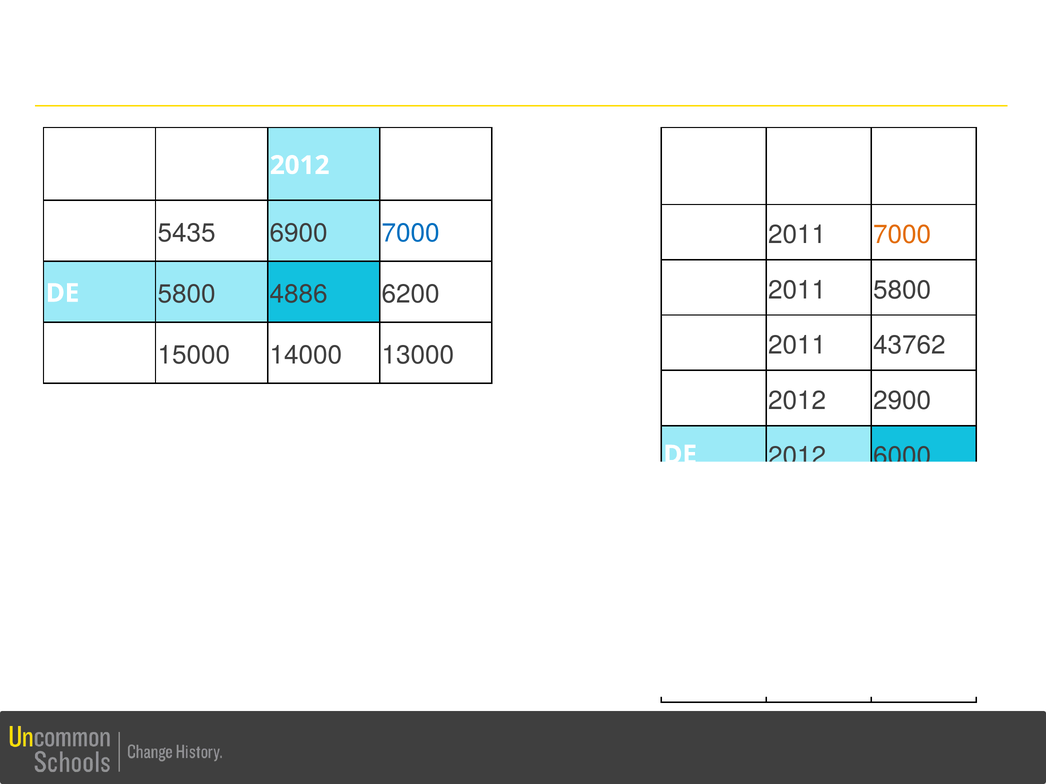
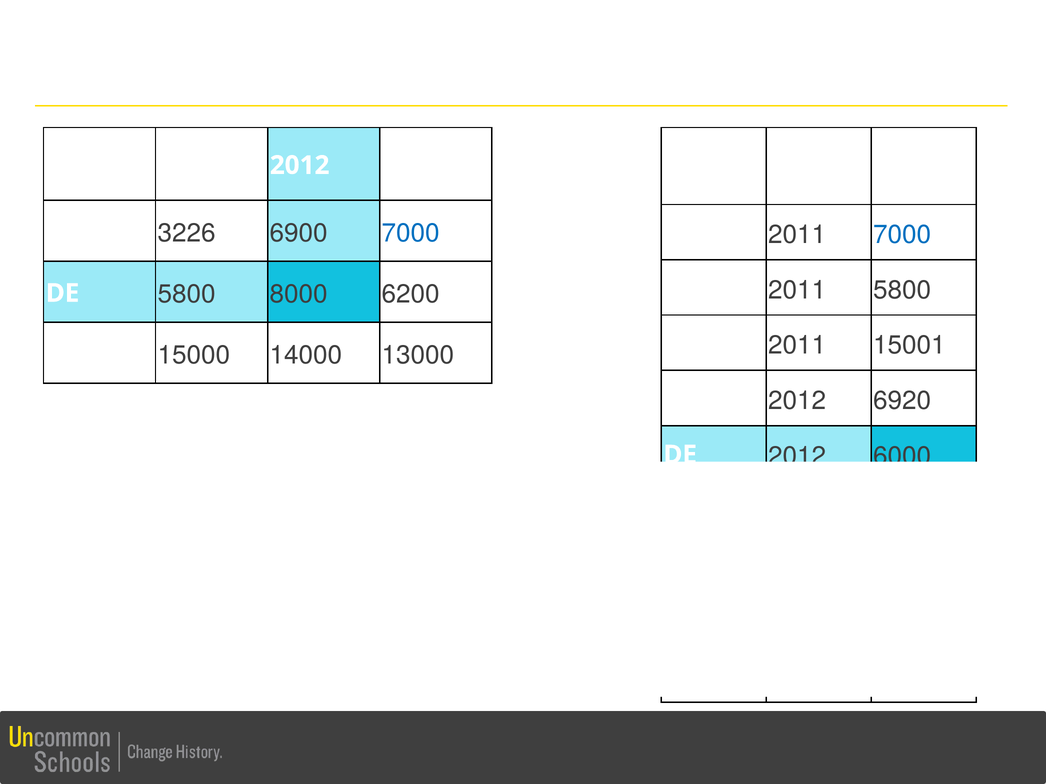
5435: 5435 -> 3226
7000 at (902, 235) colour: orange -> blue
4886: 4886 -> 8000
43762: 43762 -> 15001
2900: 2900 -> 6920
